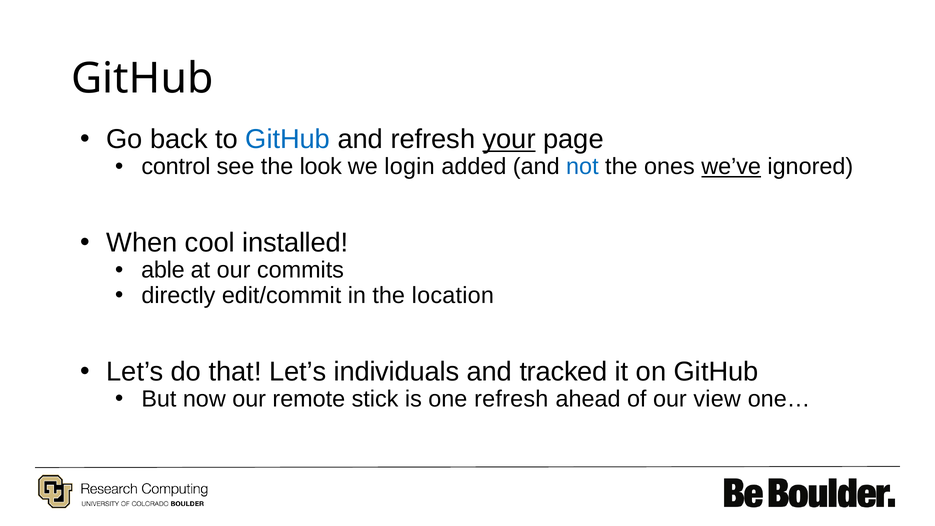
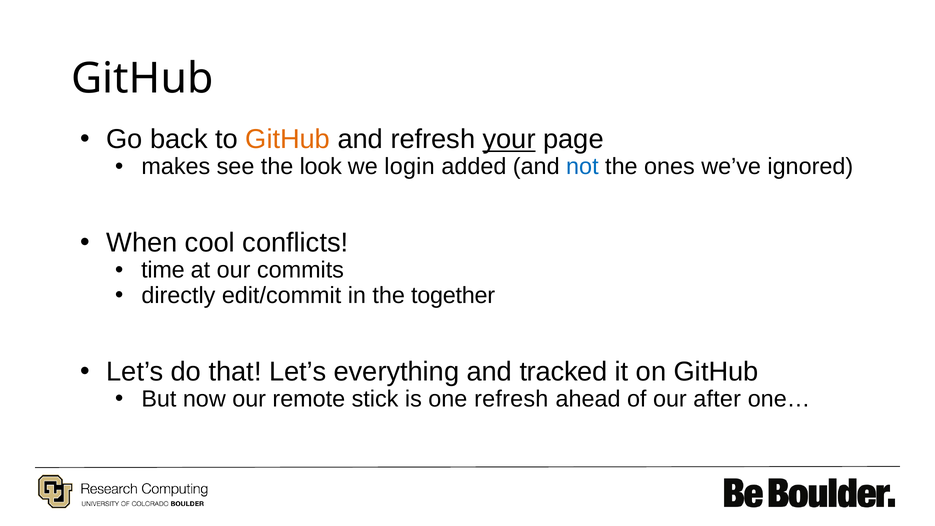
GitHub at (288, 139) colour: blue -> orange
control: control -> makes
we’ve underline: present -> none
installed: installed -> conflicts
able: able -> time
location: location -> together
individuals: individuals -> everything
view: view -> after
